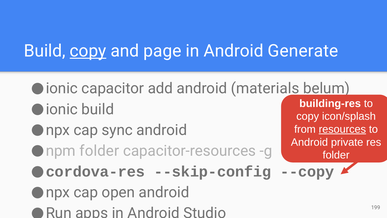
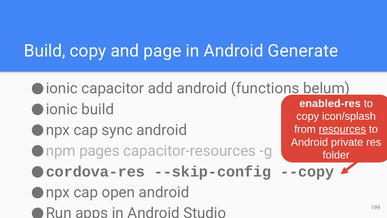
copy at (88, 51) underline: present -> none
materials: materials -> functions
building-res: building-res -> enabled-res
npm folder: folder -> pages
